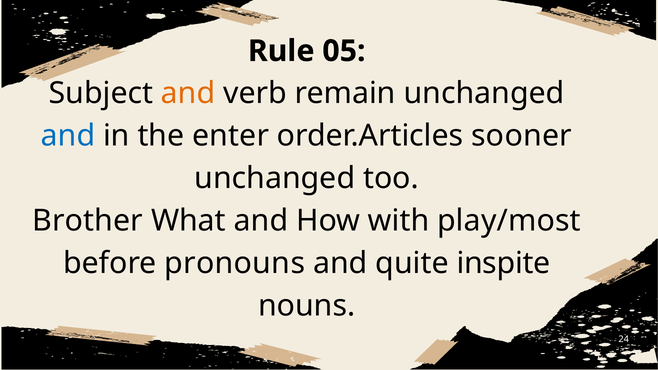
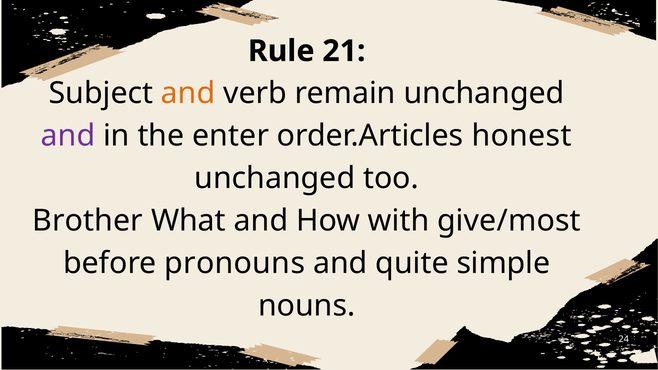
05: 05 -> 21
and at (68, 136) colour: blue -> purple
sooner: sooner -> honest
play/most: play/most -> give/most
inspite: inspite -> simple
